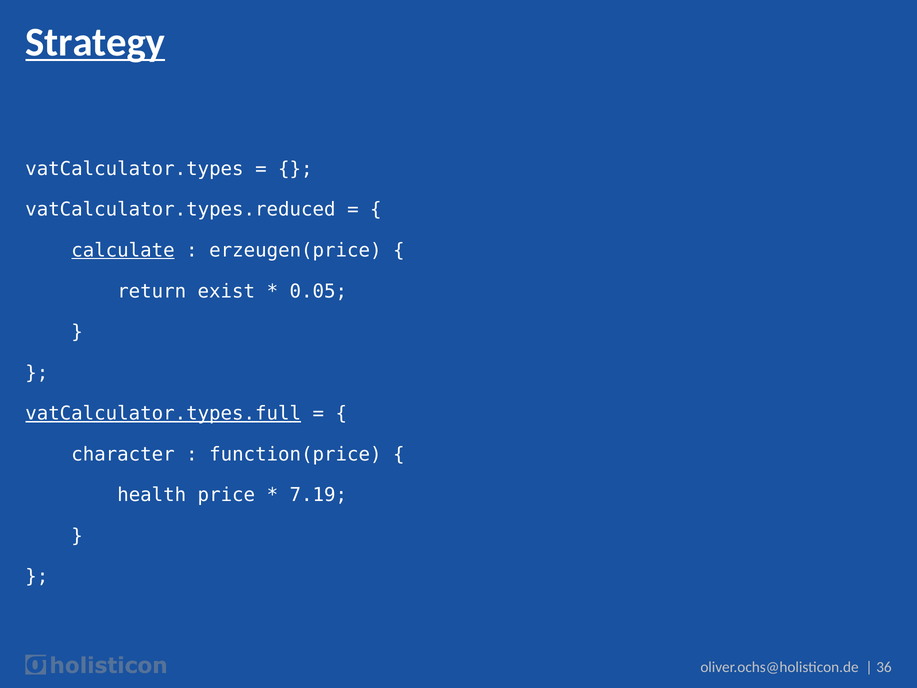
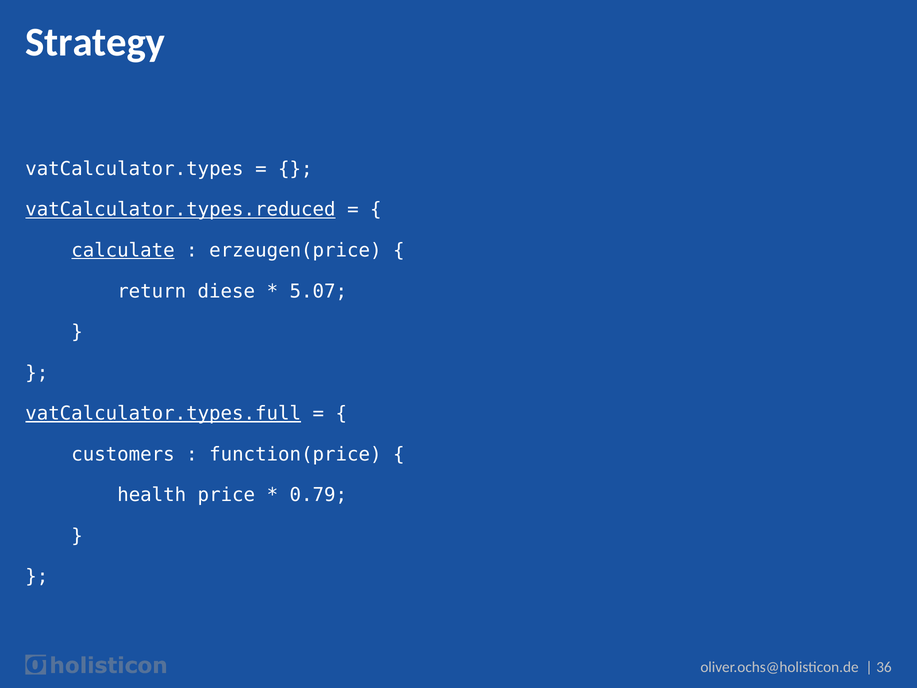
Strategy underline: present -> none
vatCalculator.types.reduced underline: none -> present
exist: exist -> diese
0.05: 0.05 -> 5.07
character: character -> customers
7.19: 7.19 -> 0.79
